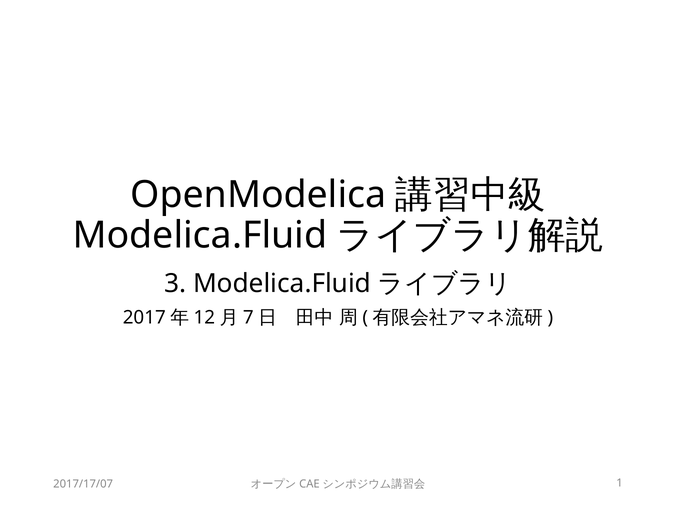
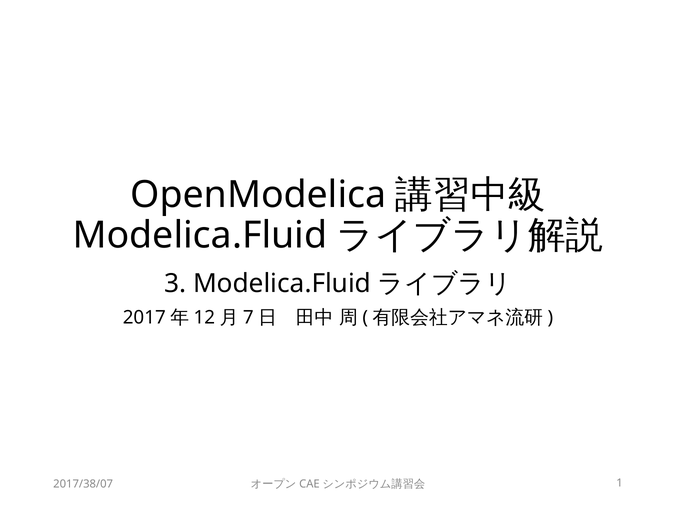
2017/17/07: 2017/17/07 -> 2017/38/07
